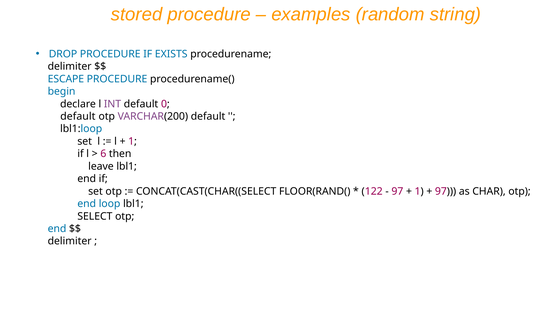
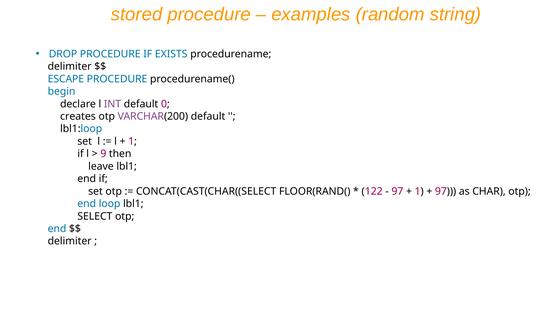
default at (78, 116): default -> creates
6: 6 -> 9
